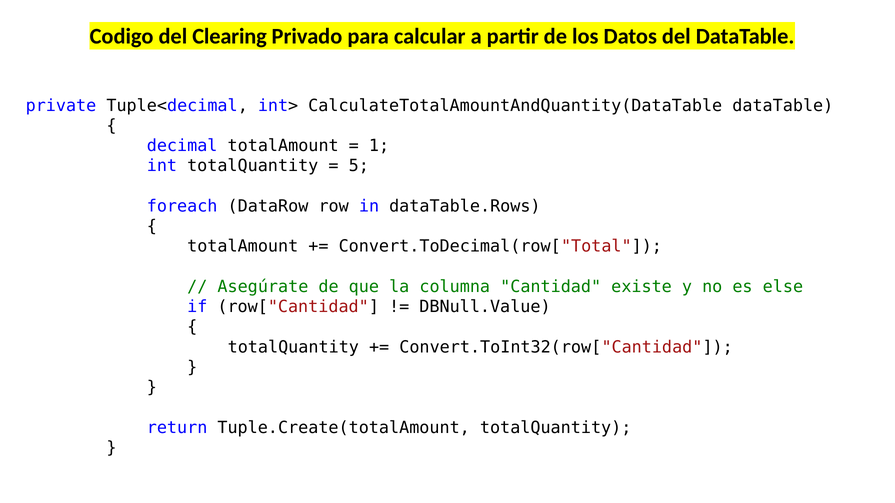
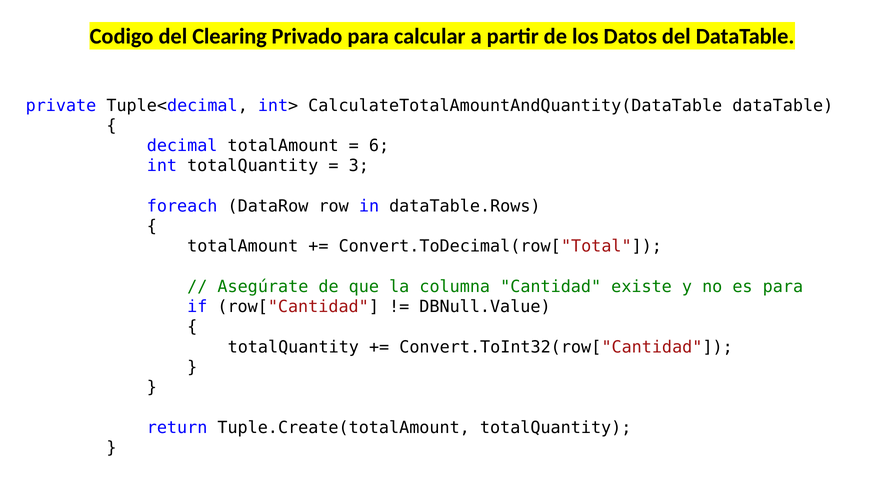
1: 1 -> 6
5: 5 -> 3
es else: else -> para
